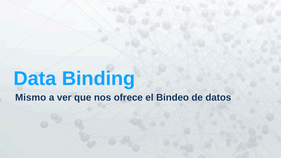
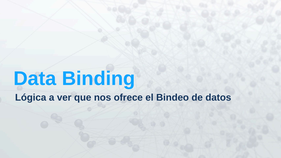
Mismo: Mismo -> Lógica
